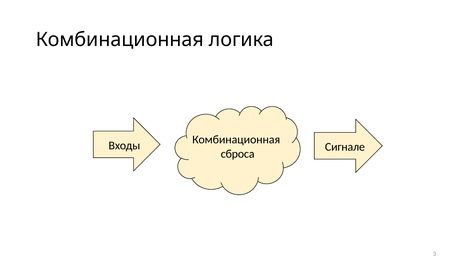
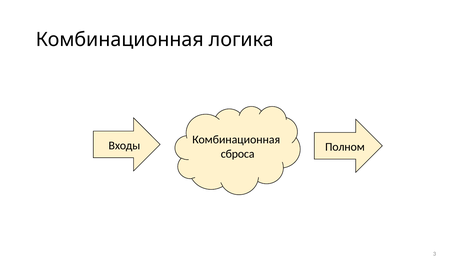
Сигнале: Сигнале -> Полном
